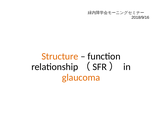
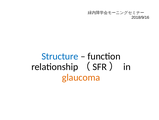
Structure colour: orange -> blue
